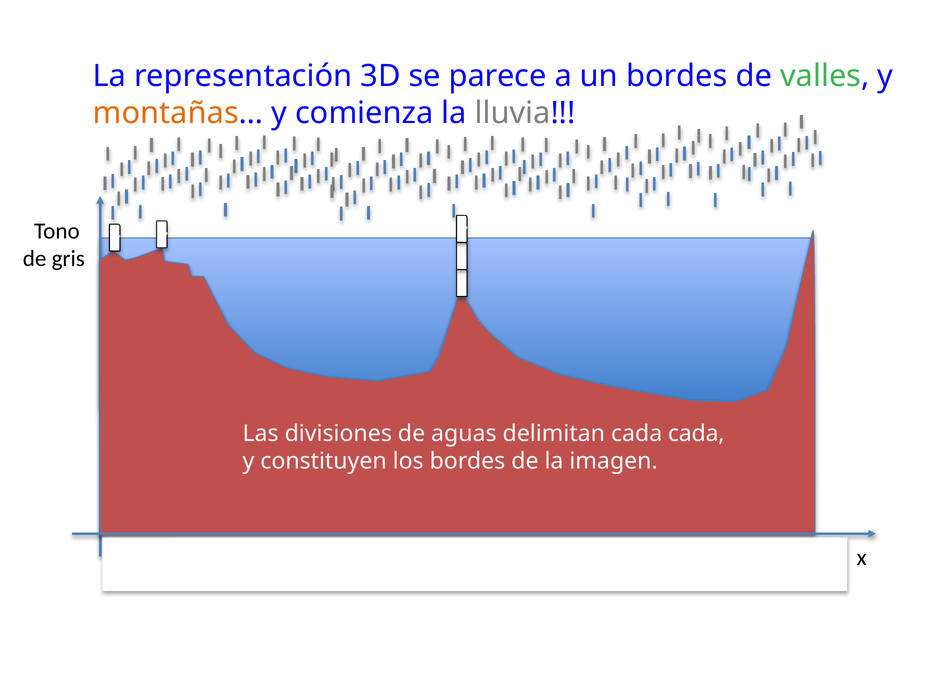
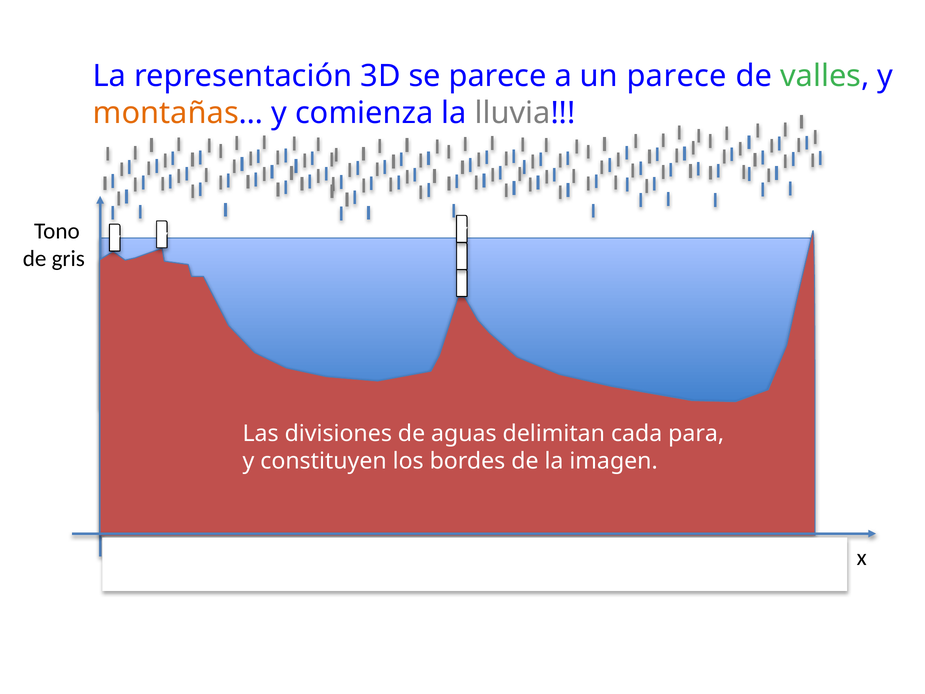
un bordes: bordes -> parece
cada cada: cada -> para
